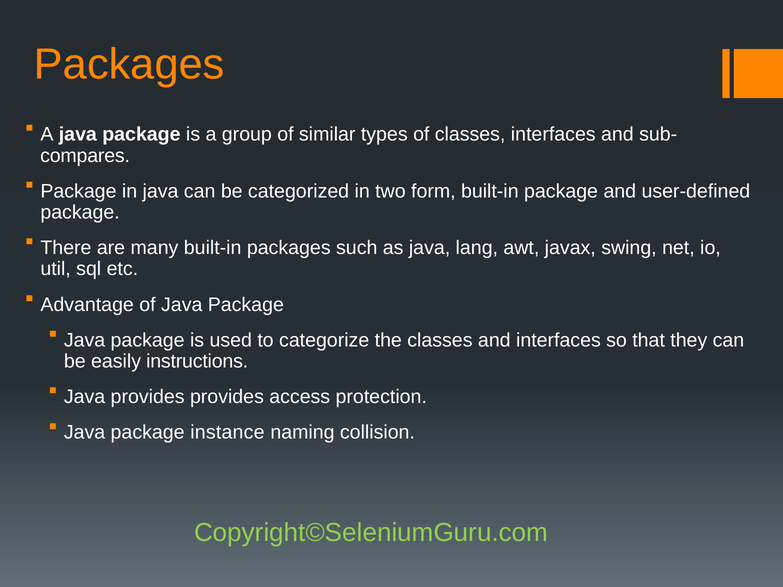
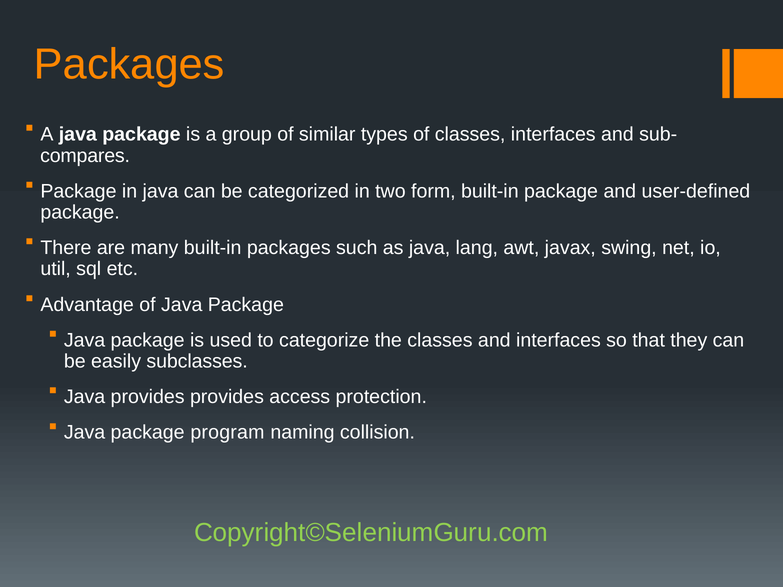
instructions: instructions -> subclasses
instance: instance -> program
